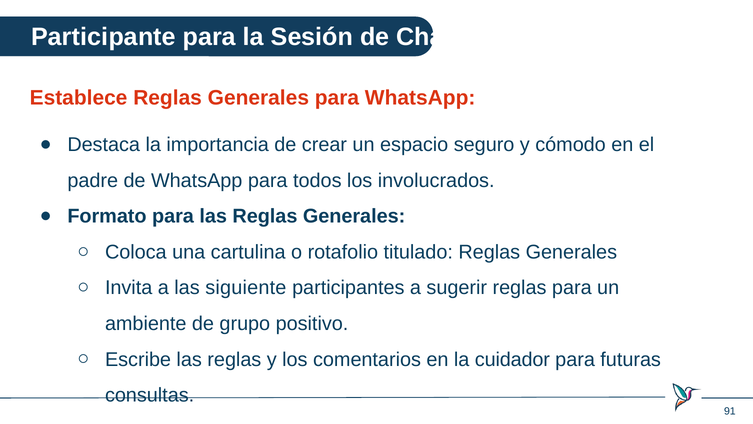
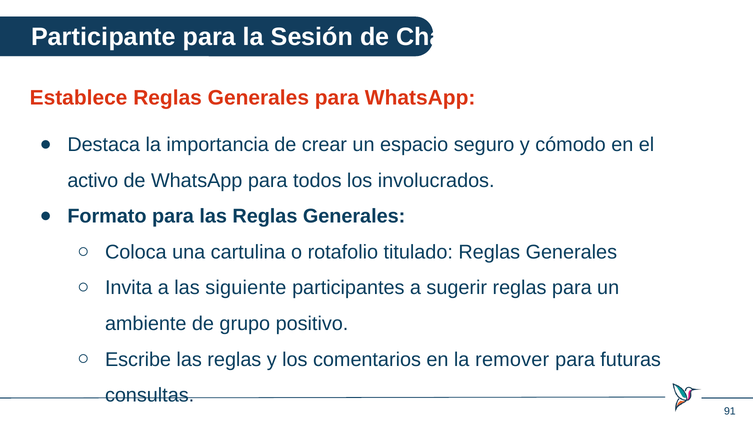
padre: padre -> activo
cuidador: cuidador -> remover
